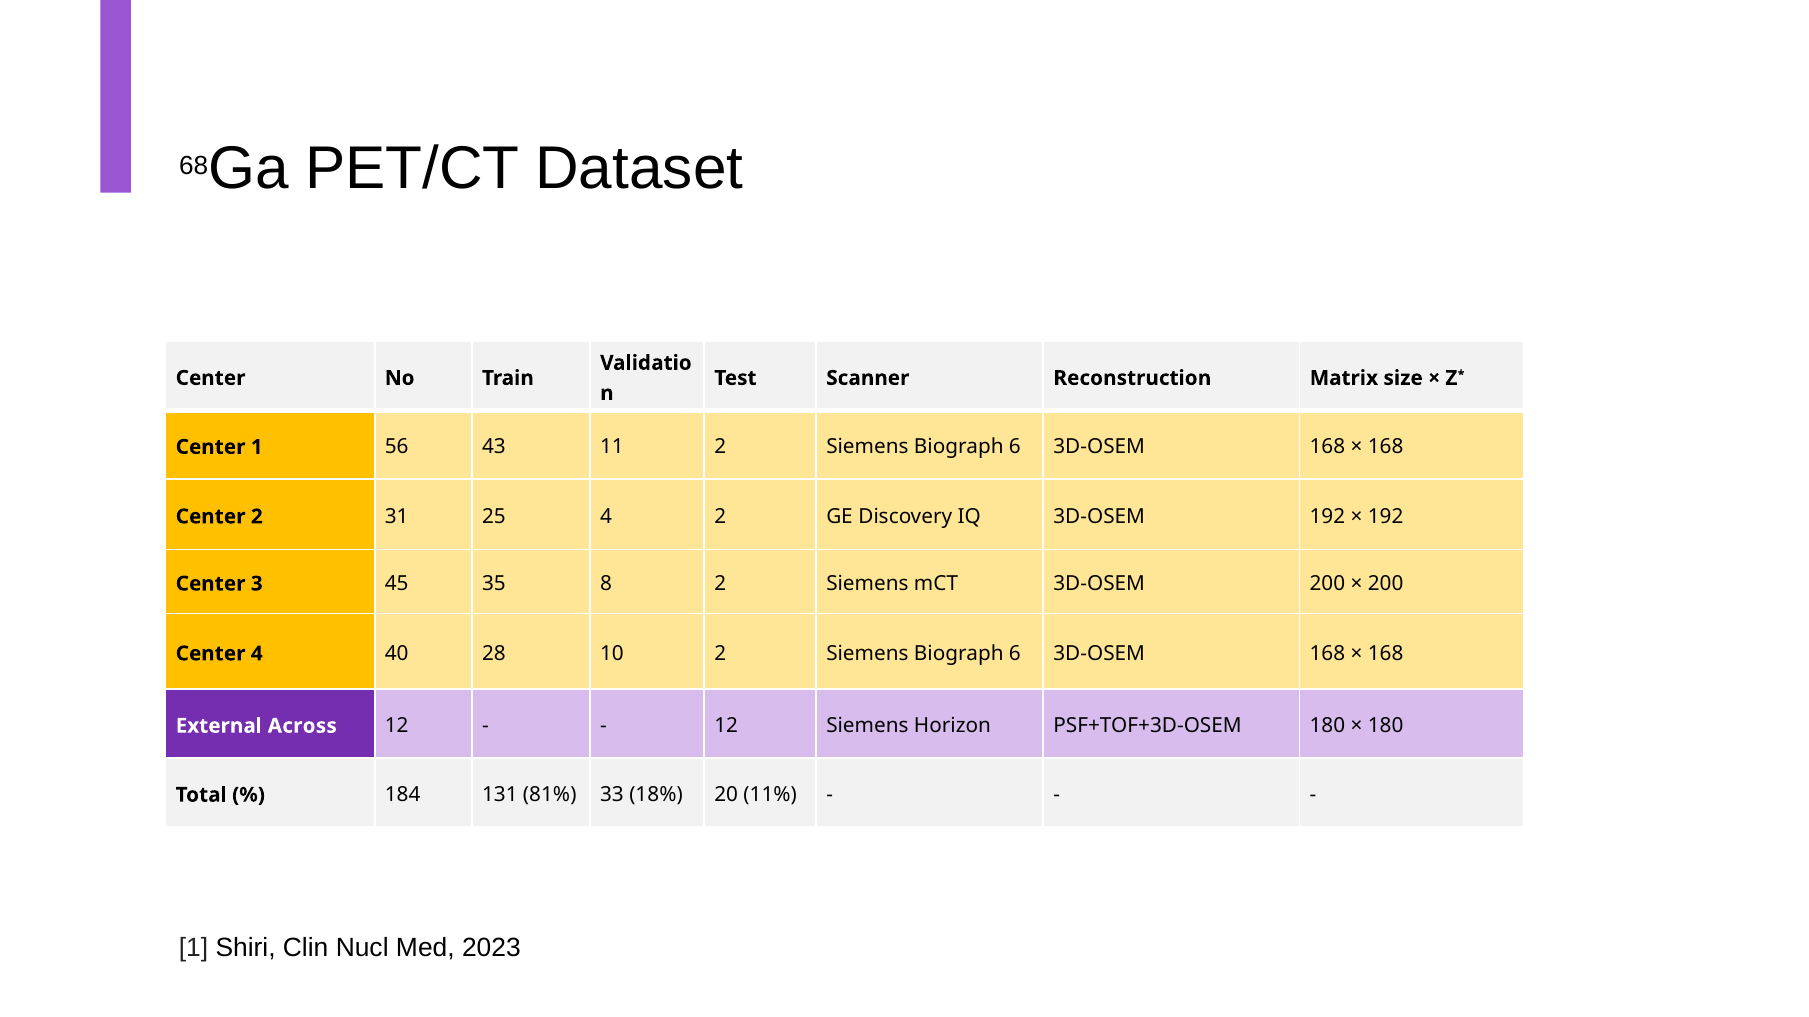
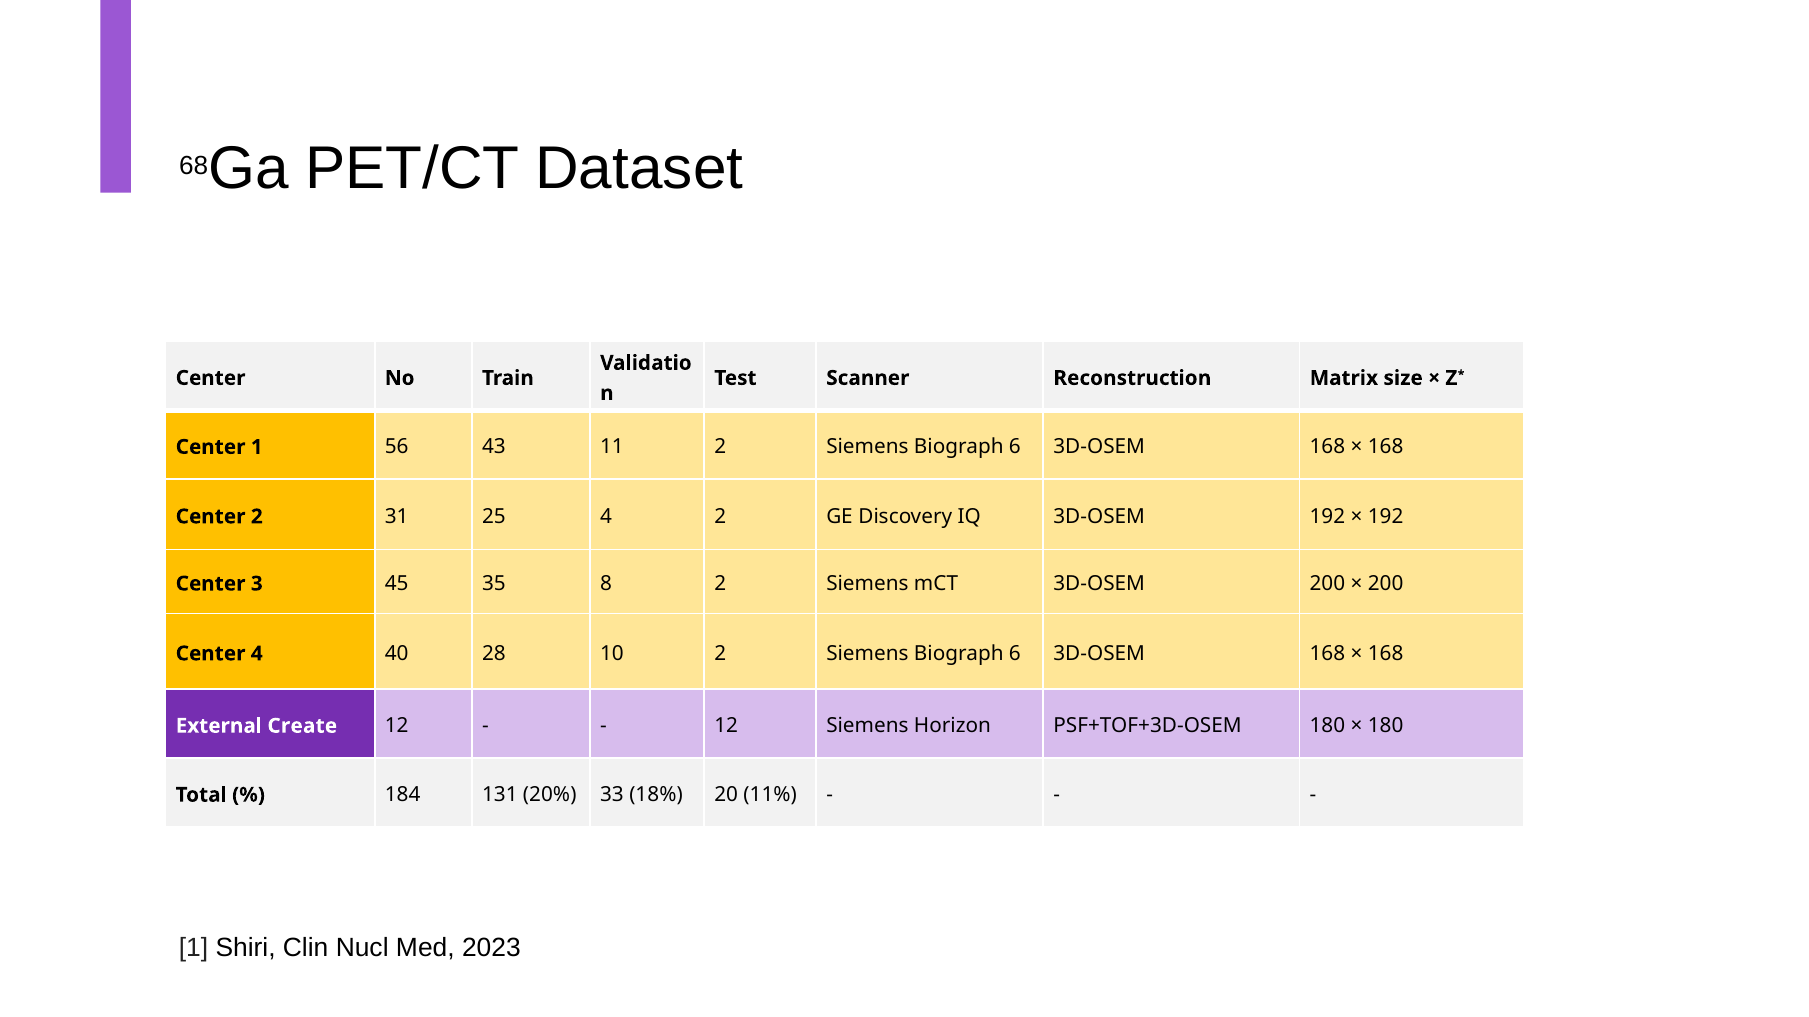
Across: Across -> Create
81%: 81% -> 20%
